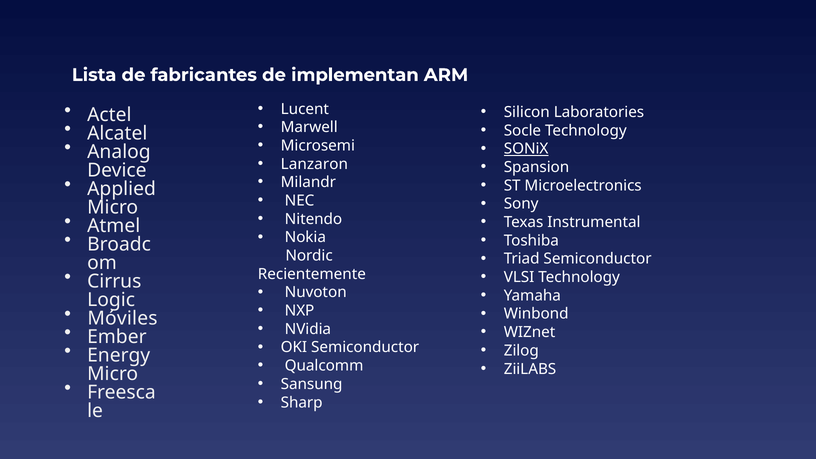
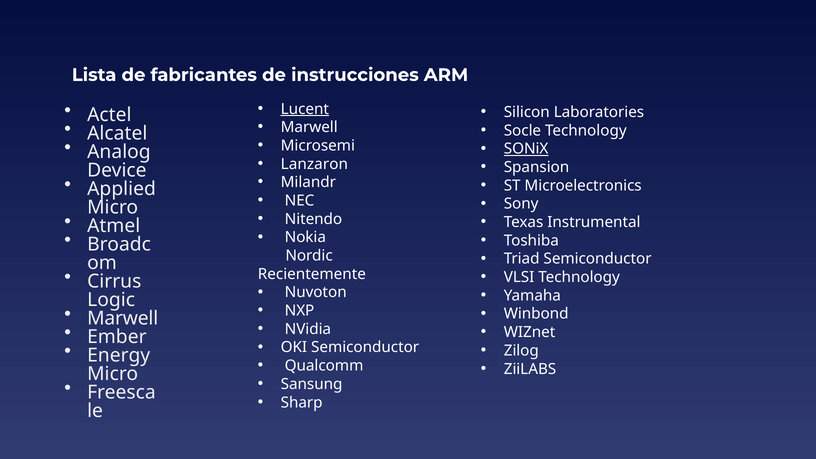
implementan: implementan -> instrucciones
Lucent underline: none -> present
Móviles at (123, 319): Móviles -> Marwell
